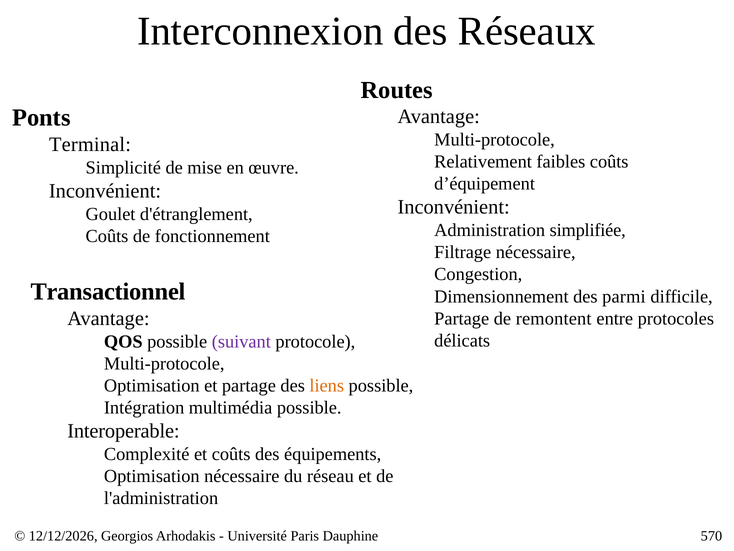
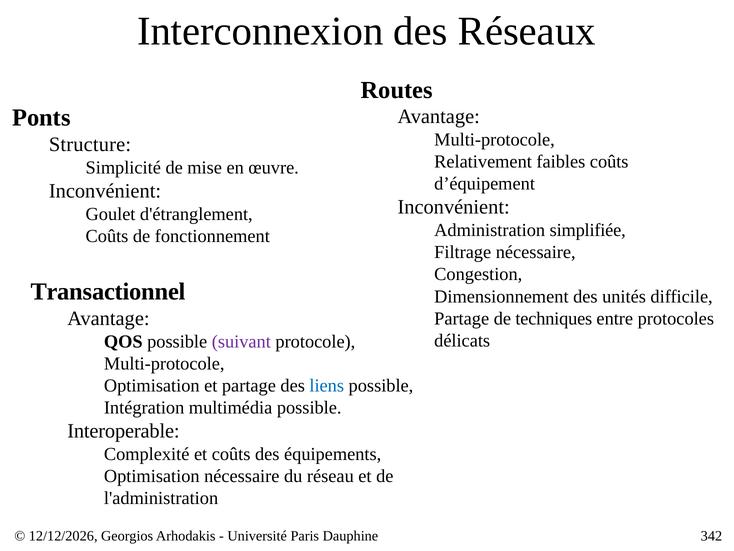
Terminal: Terminal -> Structure
parmi: parmi -> unités
remontent: remontent -> techniques
liens colour: orange -> blue
570: 570 -> 342
